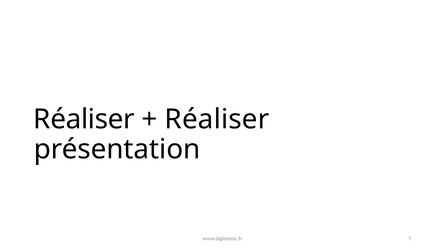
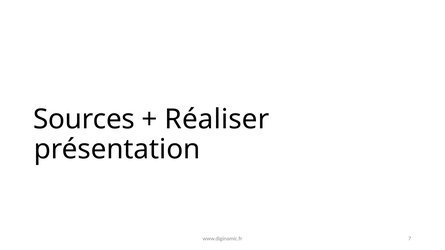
Réaliser at (84, 120): Réaliser -> Sources
